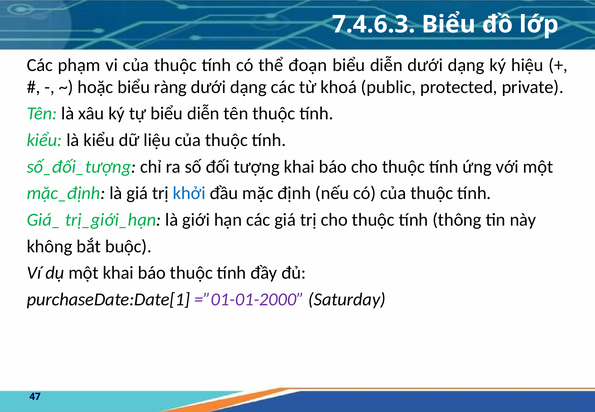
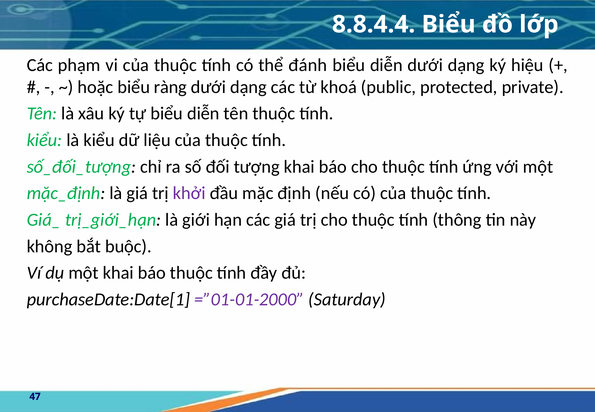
7.4.6.3: 7.4.6.3 -> 8.8.4.4
đoạn: đoạn -> đánh
khởi colour: blue -> purple
